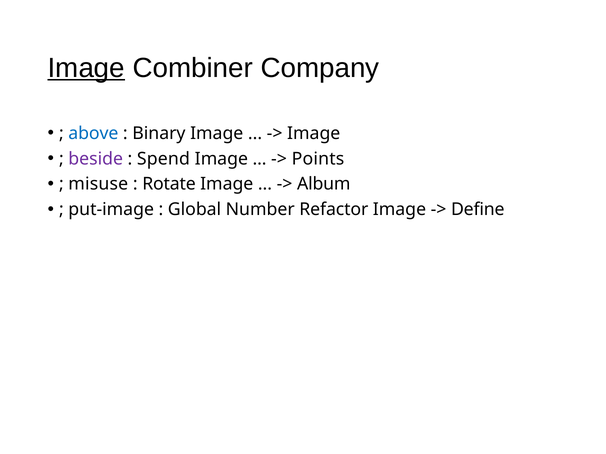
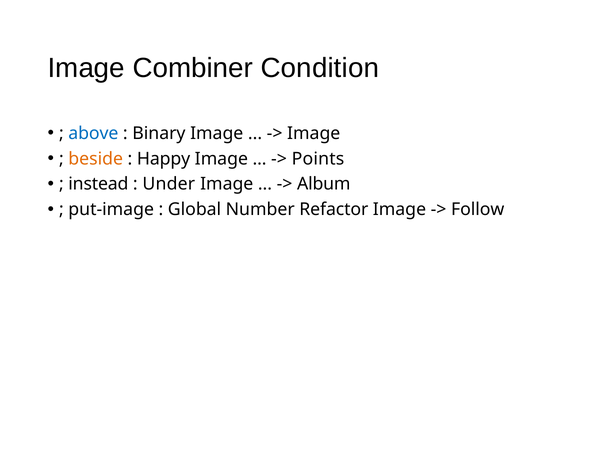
Image at (86, 68) underline: present -> none
Company: Company -> Condition
beside colour: purple -> orange
Spend: Spend -> Happy
misuse: misuse -> instead
Rotate: Rotate -> Under
Define: Define -> Follow
